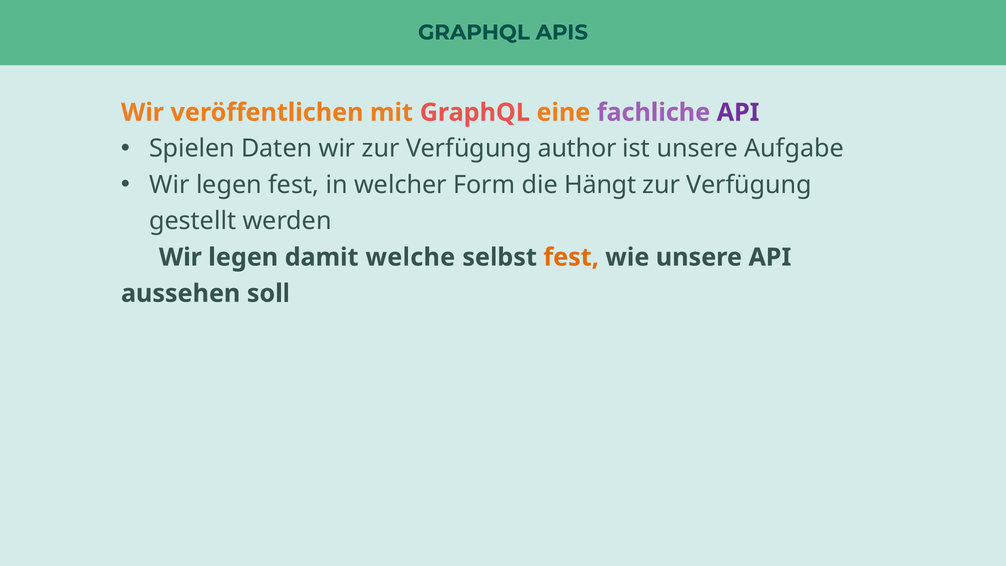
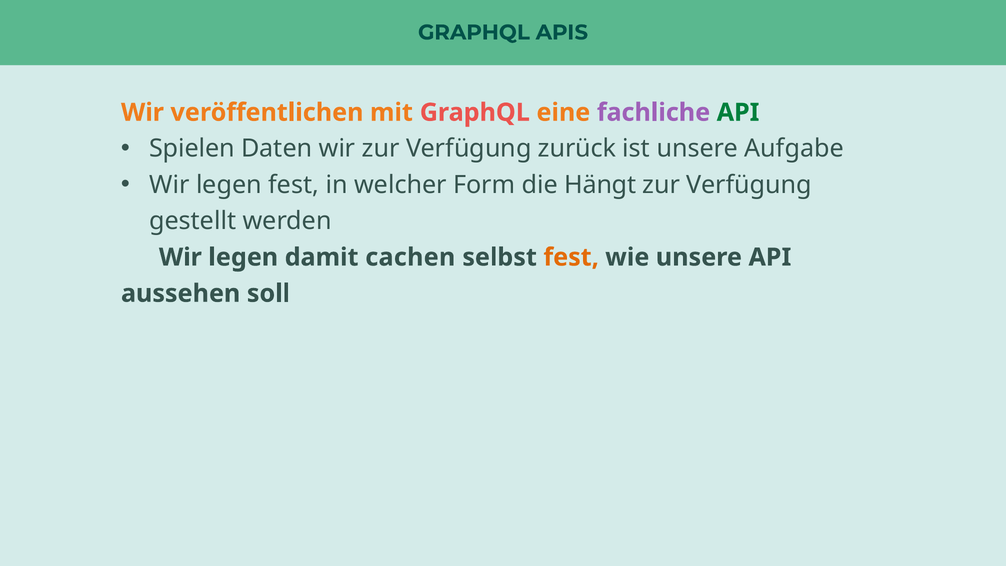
API at (738, 112) colour: purple -> green
author: author -> zurück
welche: welche -> cachen
